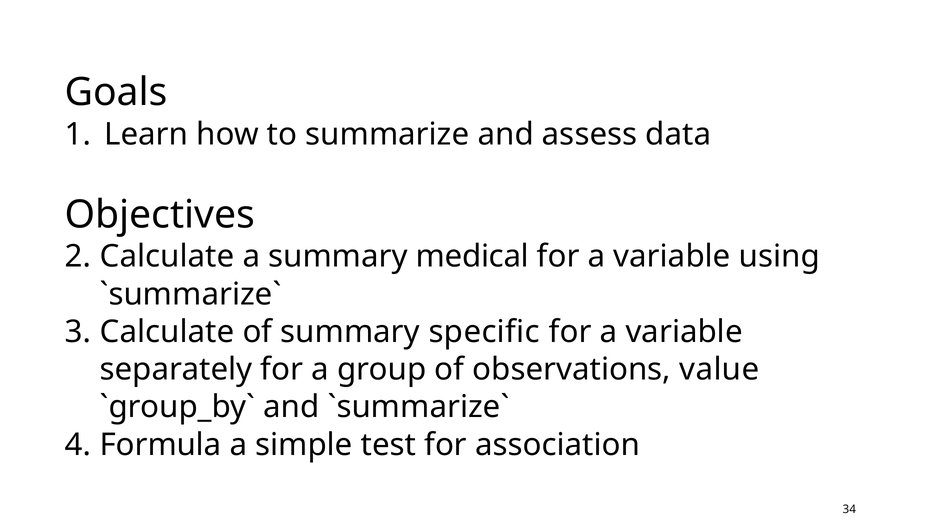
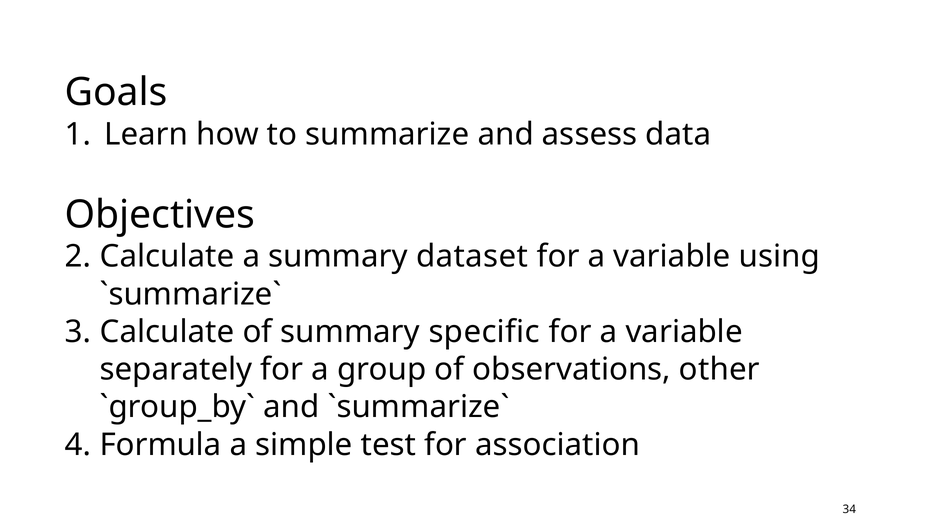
medical: medical -> dataset
value: value -> other
